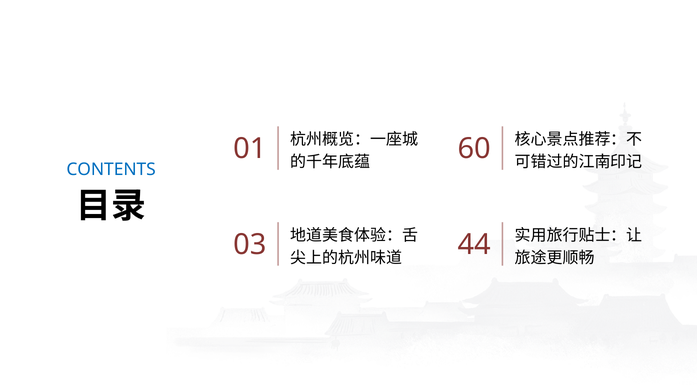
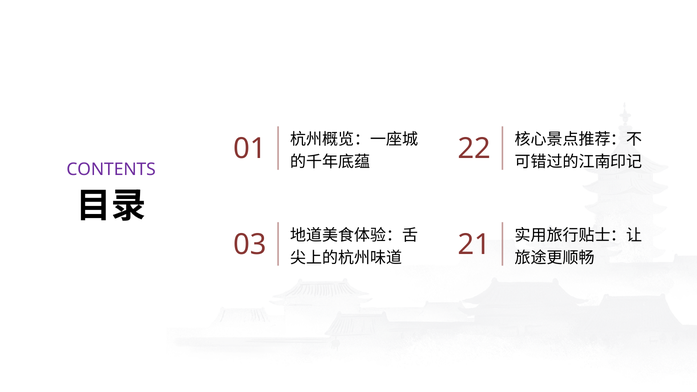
60: 60 -> 22
CONTENTS colour: blue -> purple
44: 44 -> 21
